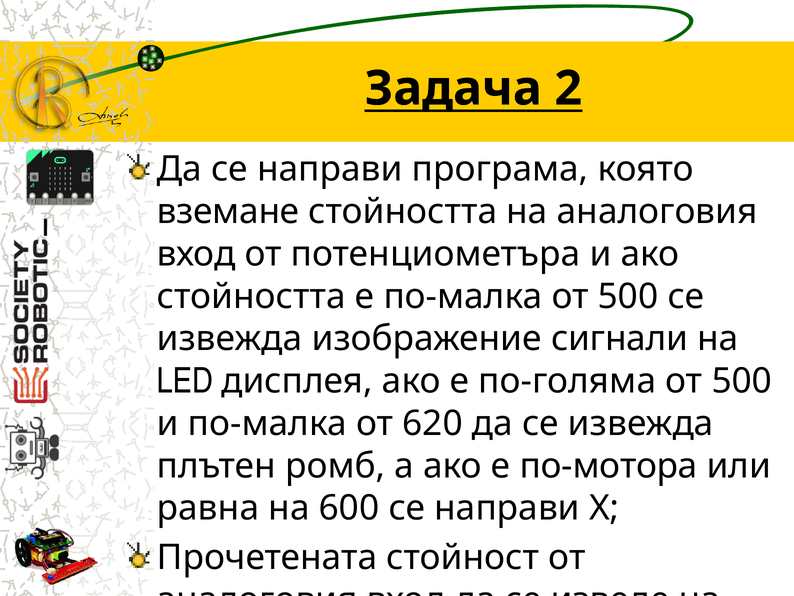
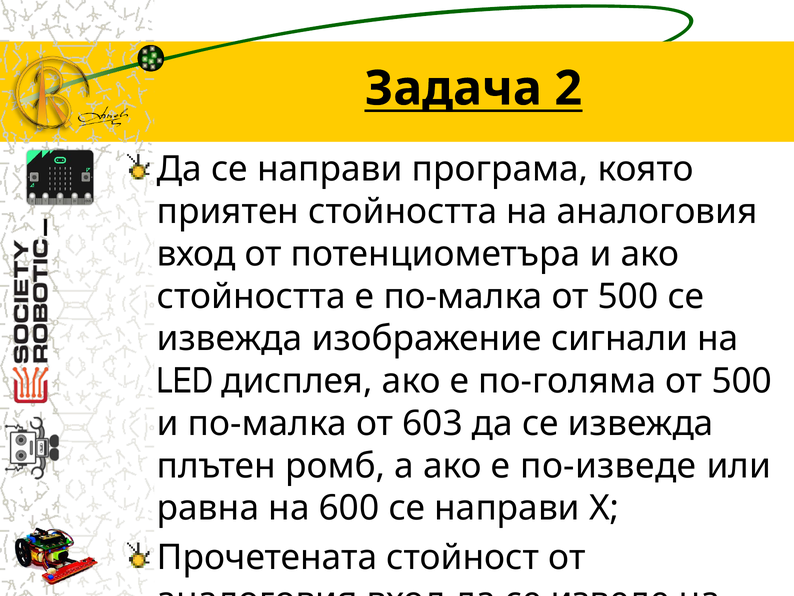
вземане: вземане -> приятен
620: 620 -> 603
по-мотора: по-мотора -> по-изведе
